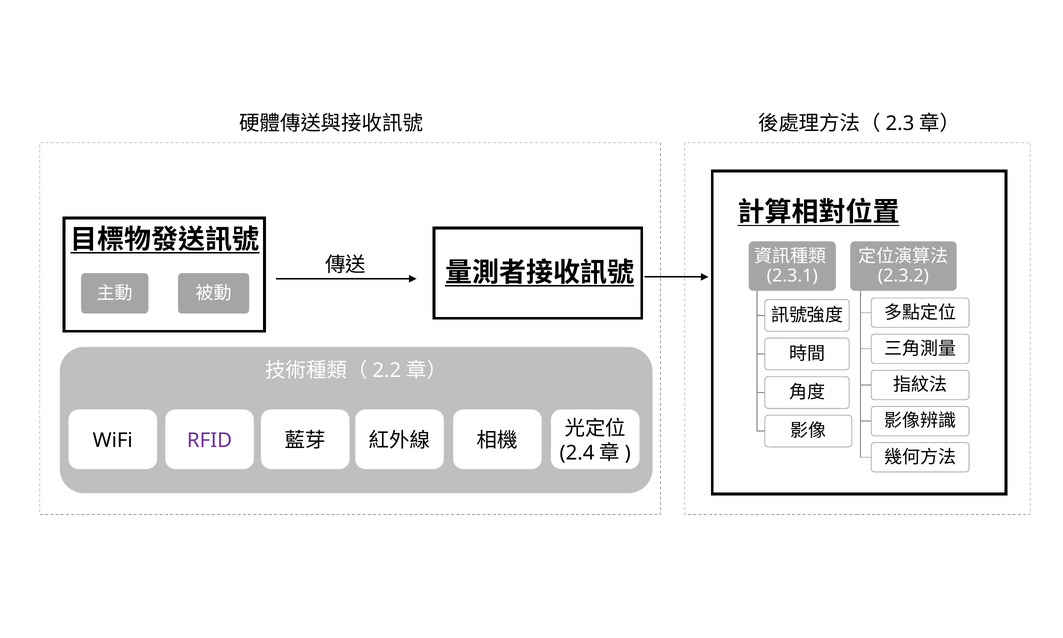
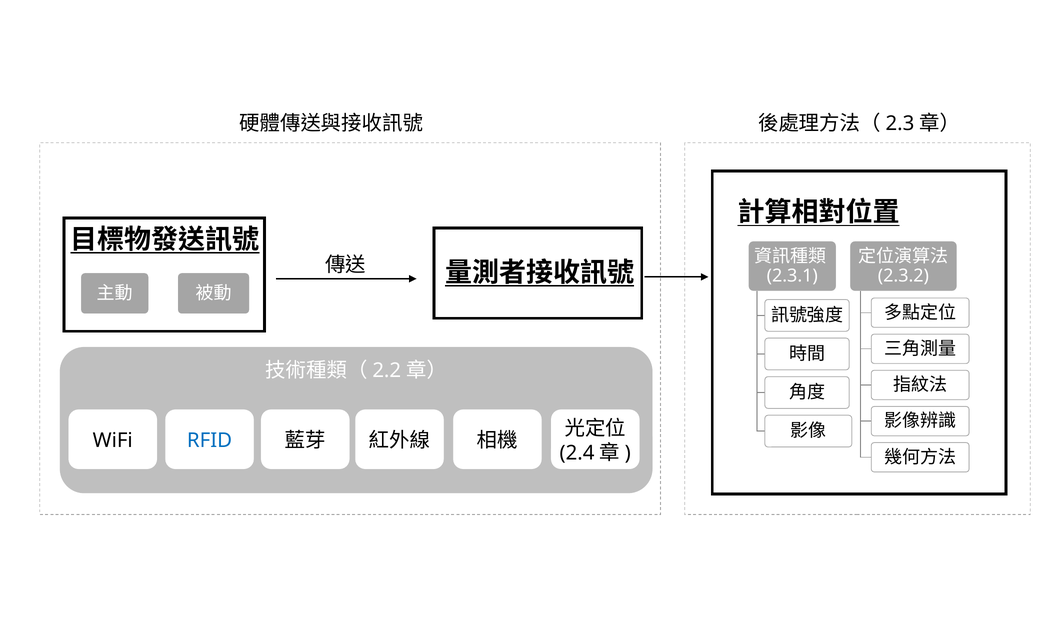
RFID colour: purple -> blue
